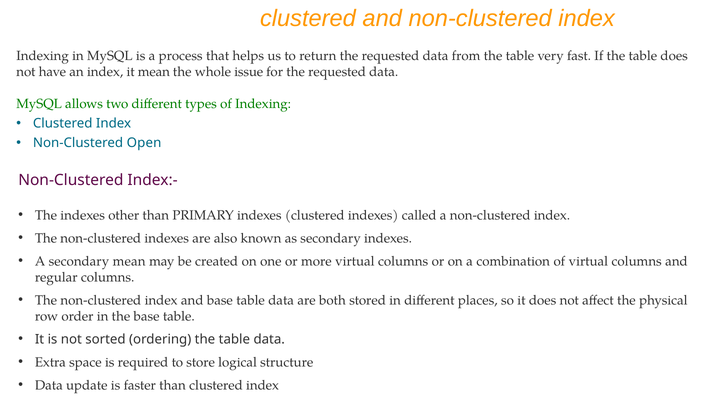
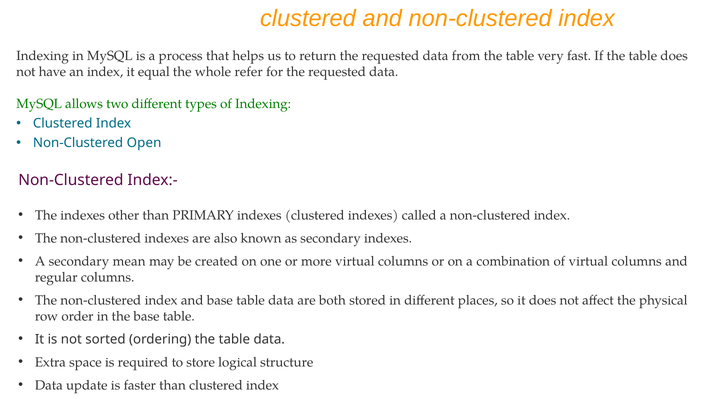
it mean: mean -> equal
issue: issue -> refer
